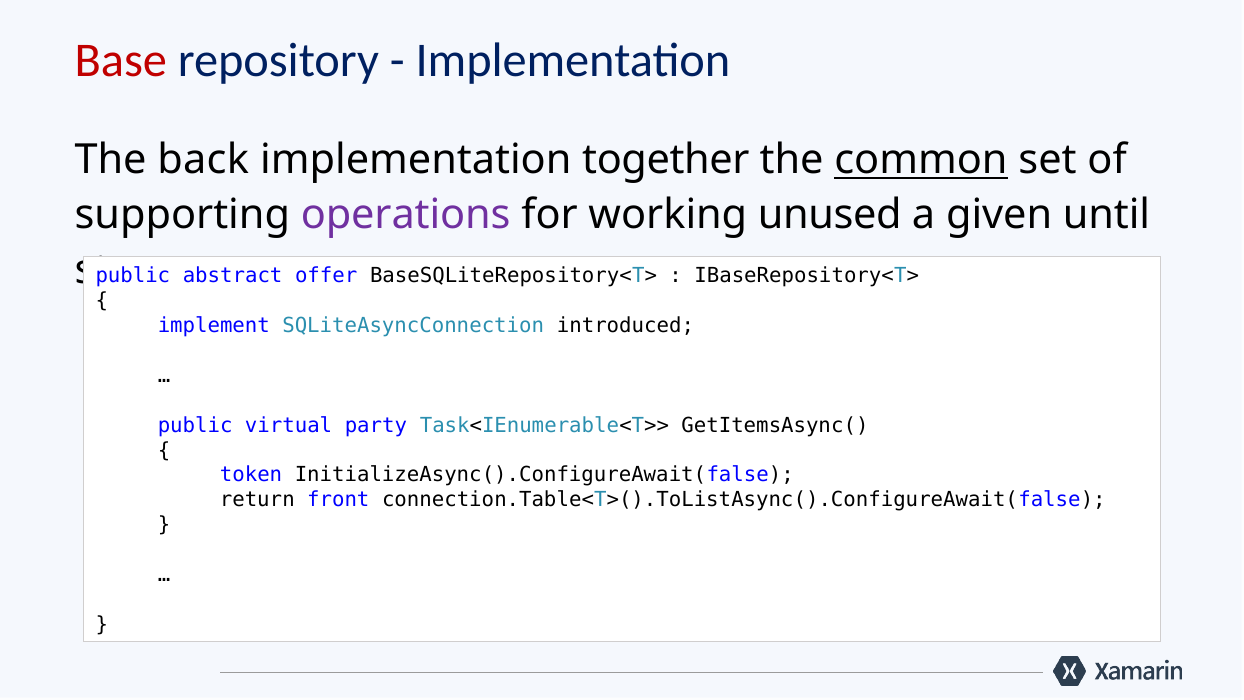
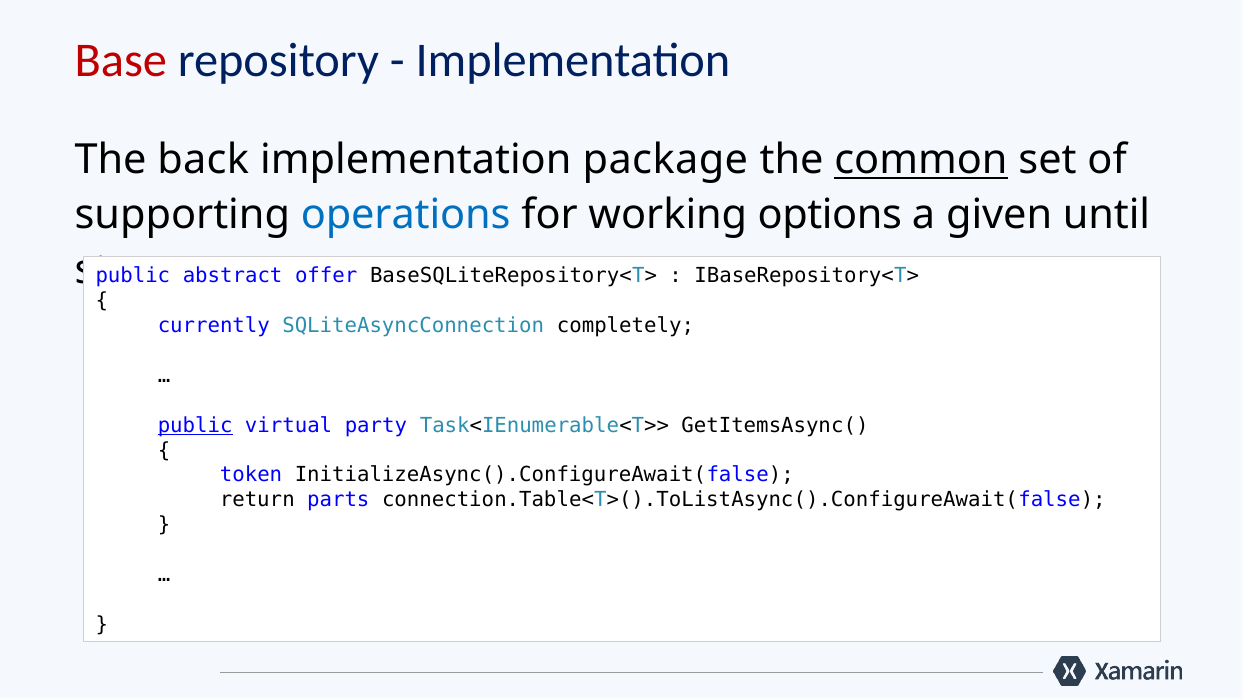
together: together -> package
operations colour: purple -> blue
unused: unused -> options
implement: implement -> currently
introduced: introduced -> completely
public at (195, 425) underline: none -> present
front: front -> parts
